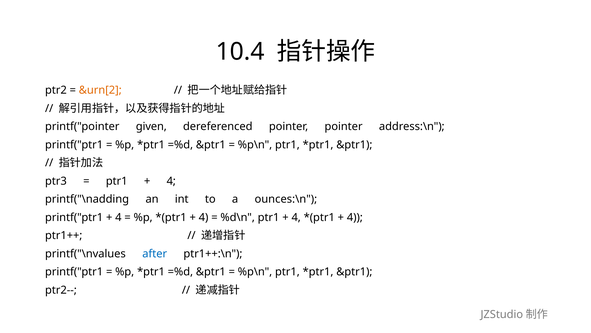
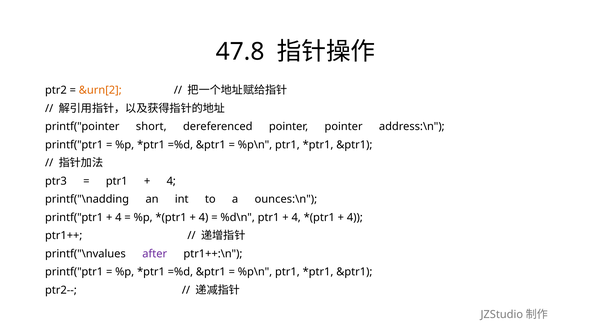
10.4: 10.4 -> 47.8
given: given -> short
after colour: blue -> purple
